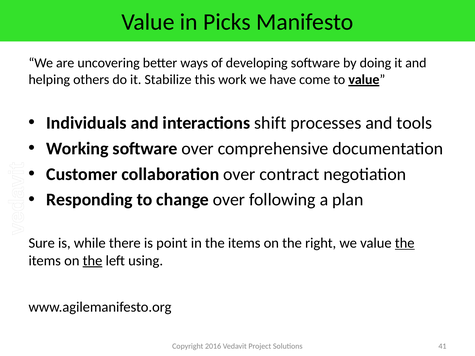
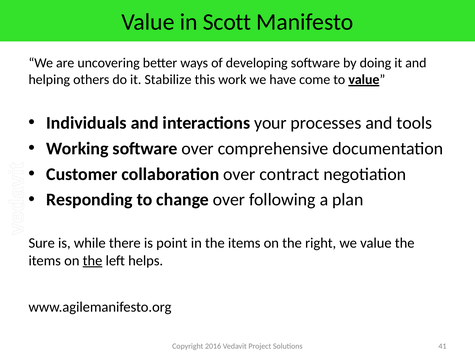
Picks: Picks -> Scott
shift: shift -> your
the at (405, 243) underline: present -> none
using: using -> helps
